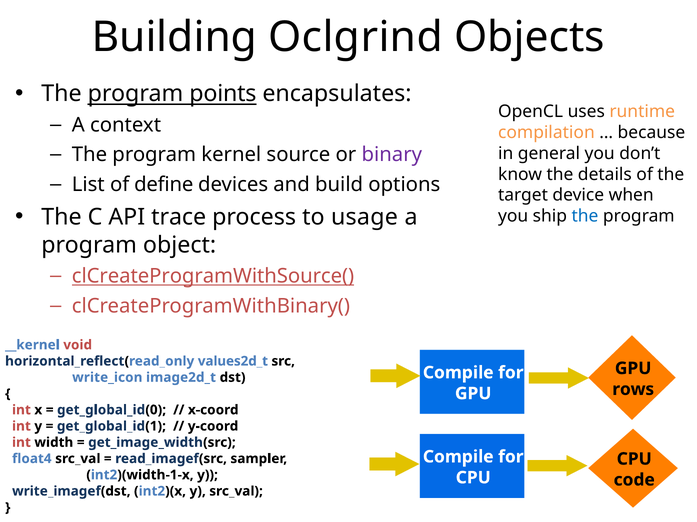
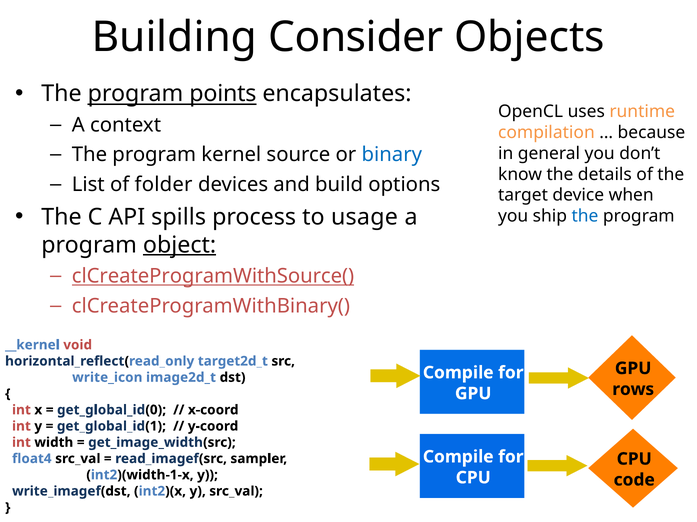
Oclgrind: Oclgrind -> Consider
binary colour: purple -> blue
define: define -> folder
trace: trace -> spills
object underline: none -> present
values2d_t: values2d_t -> target2d_t
